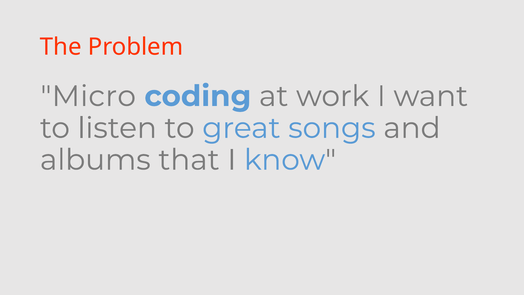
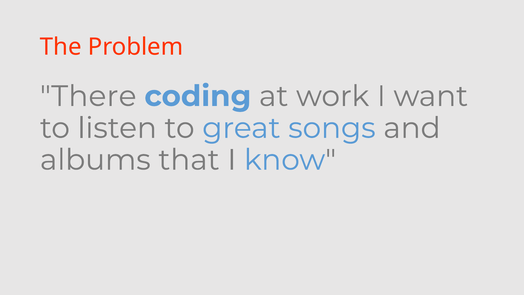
Micro: Micro -> There
